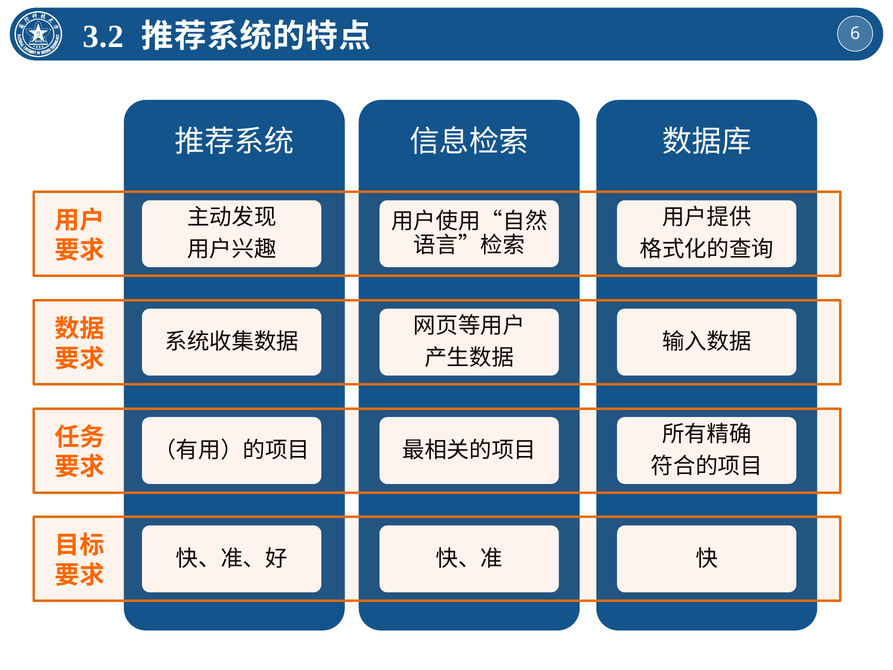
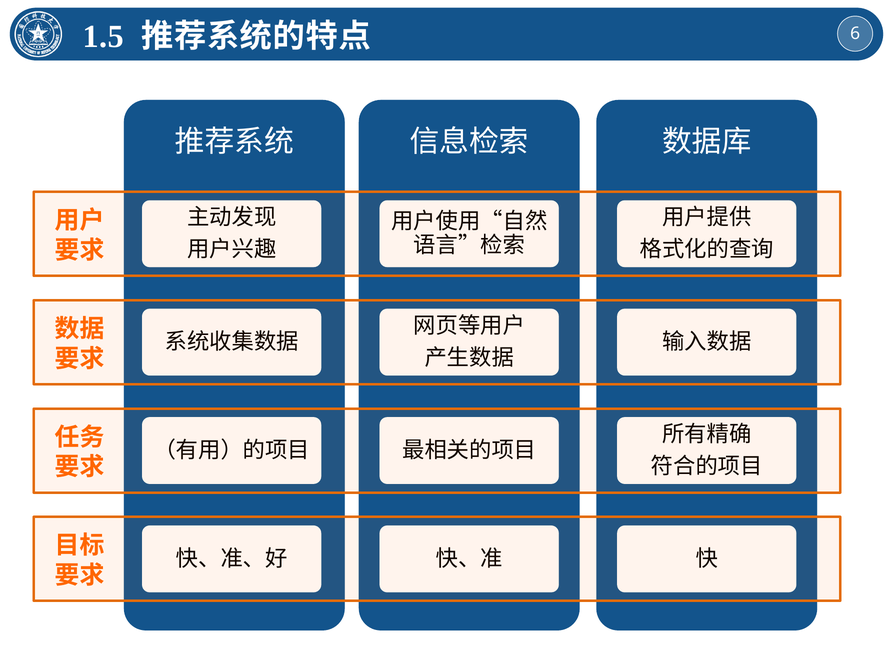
3.2: 3.2 -> 1.5
